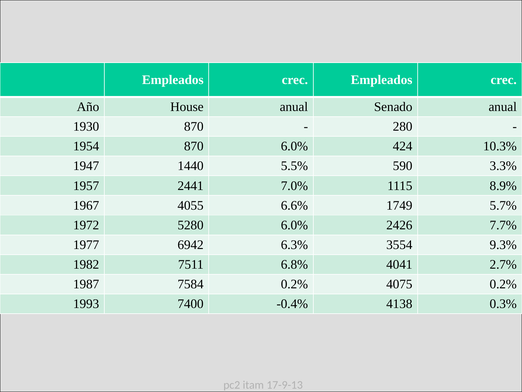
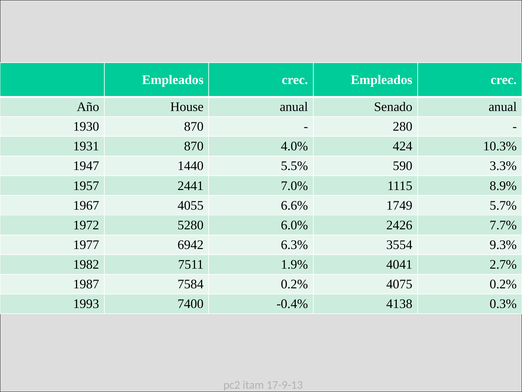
1954: 1954 -> 1931
870 6.0%: 6.0% -> 4.0%
6.8%: 6.8% -> 1.9%
